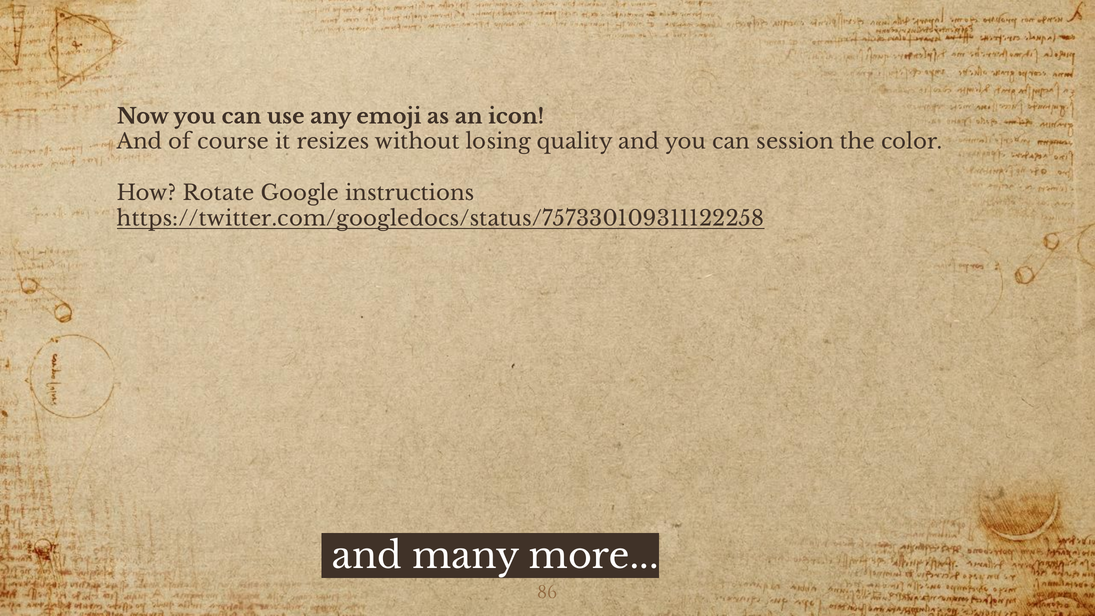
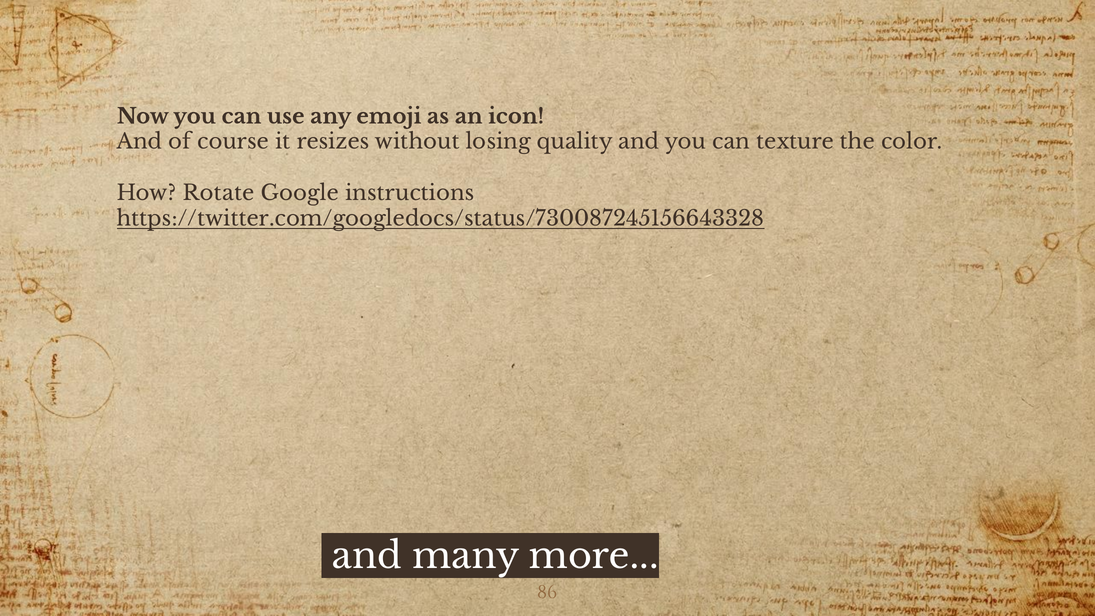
session: session -> texture
https://twitter.com/googledocs/status/757330109311122258: https://twitter.com/googledocs/status/757330109311122258 -> https://twitter.com/googledocs/status/730087245156643328
